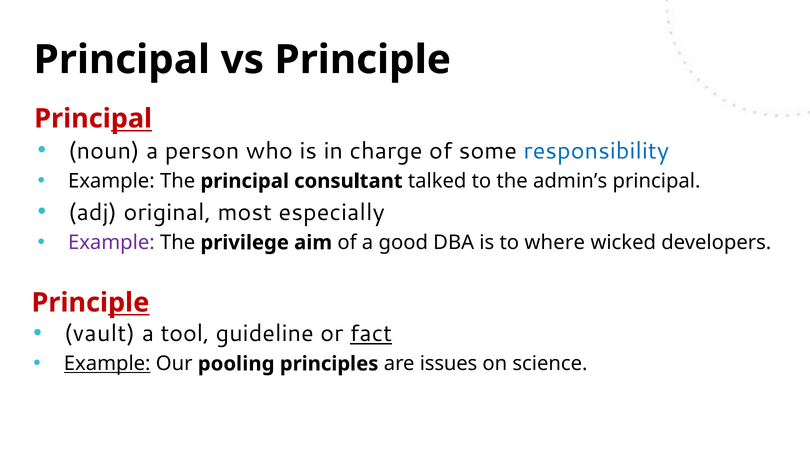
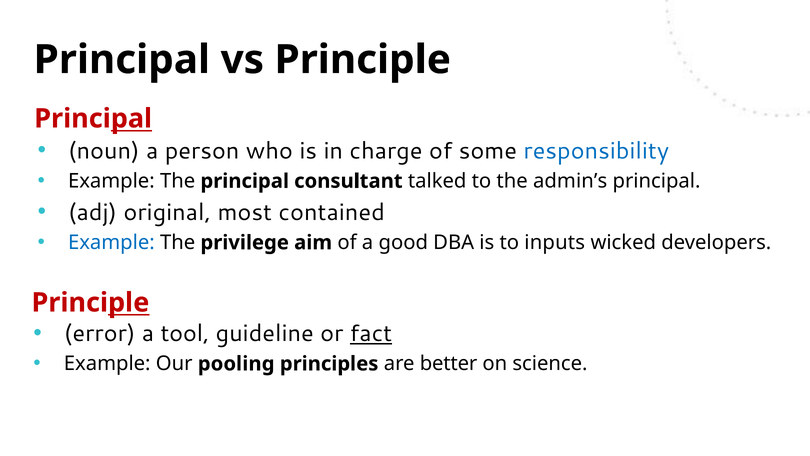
especially: especially -> contained
Example at (111, 242) colour: purple -> blue
where: where -> inputs
vault: vault -> error
Example at (107, 363) underline: present -> none
issues: issues -> better
